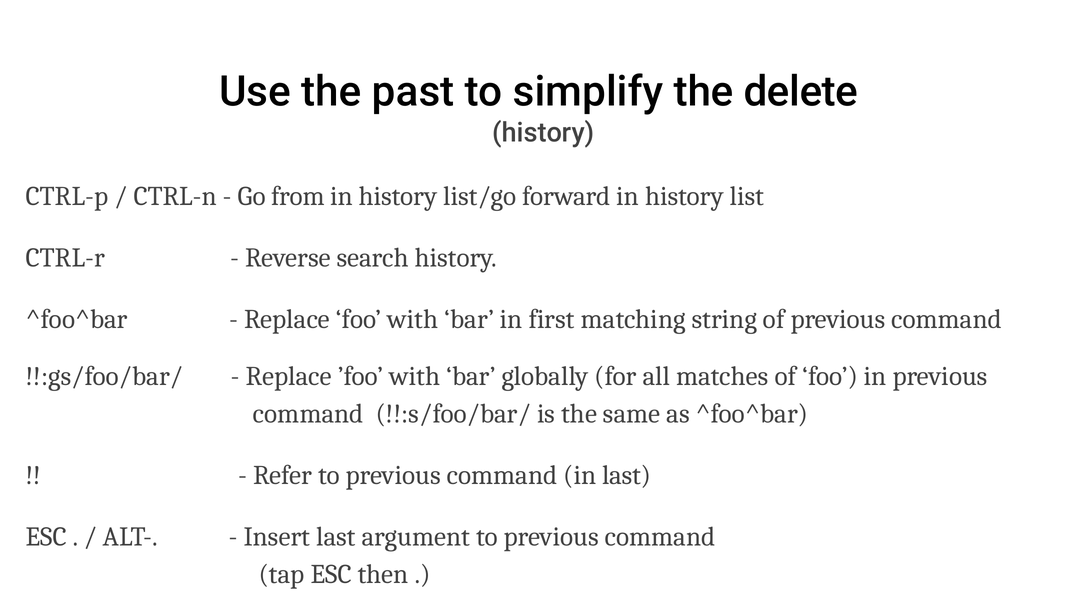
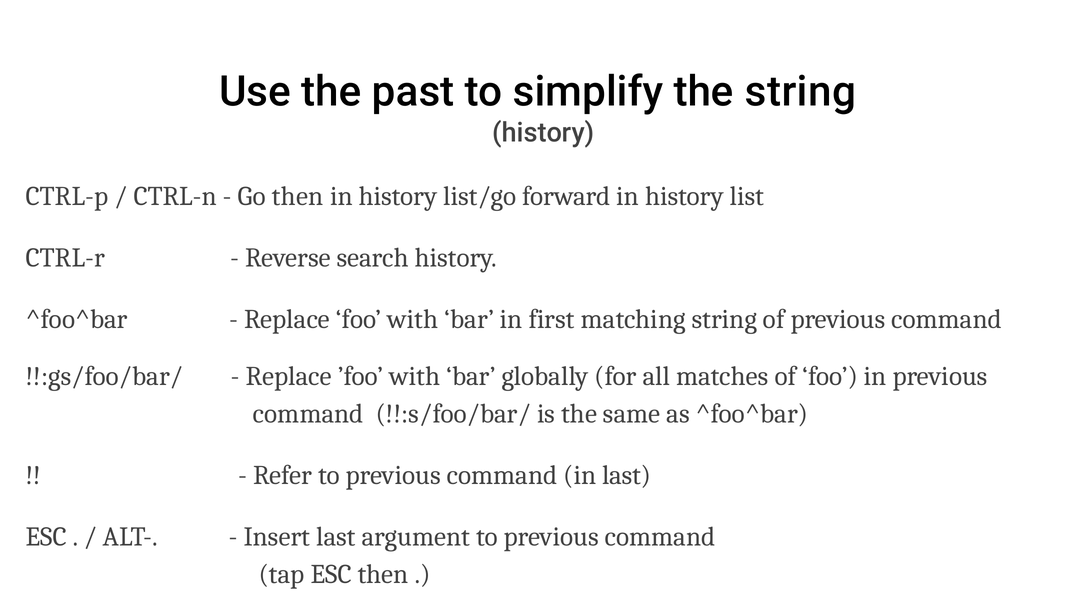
the delete: delete -> string
Go from: from -> then
